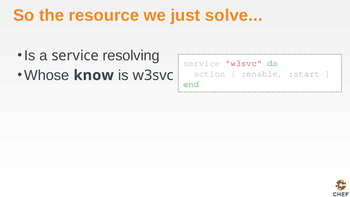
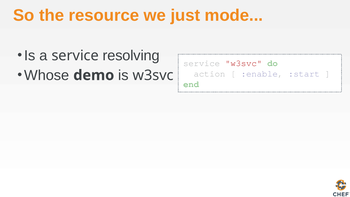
solve: solve -> mode
know: know -> demo
